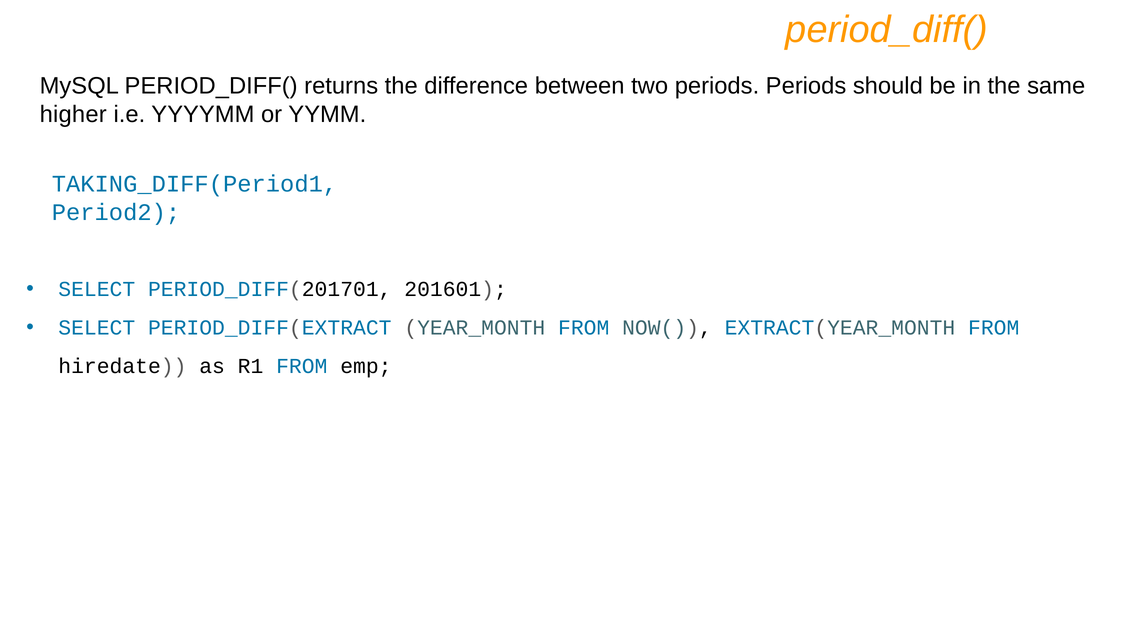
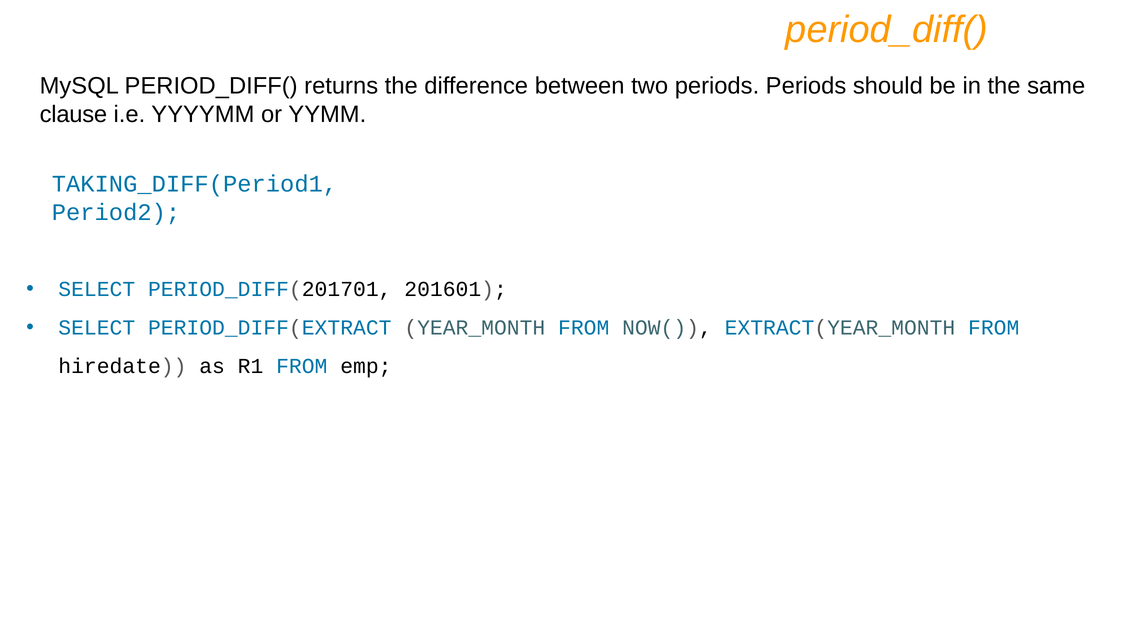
higher: higher -> clause
